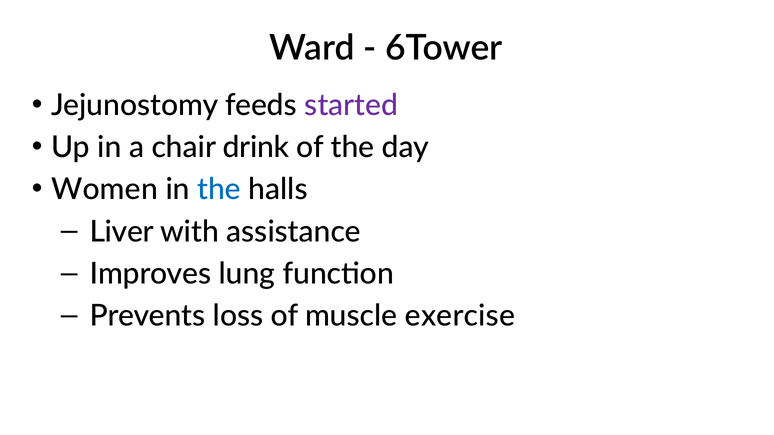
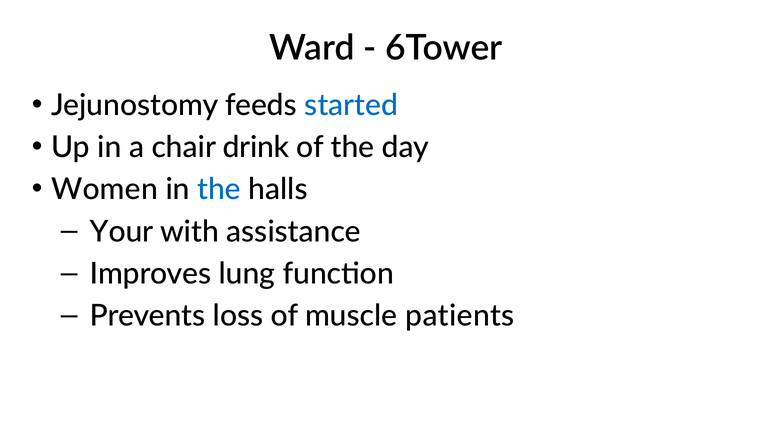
started colour: purple -> blue
Liver: Liver -> Your
exercise: exercise -> patients
